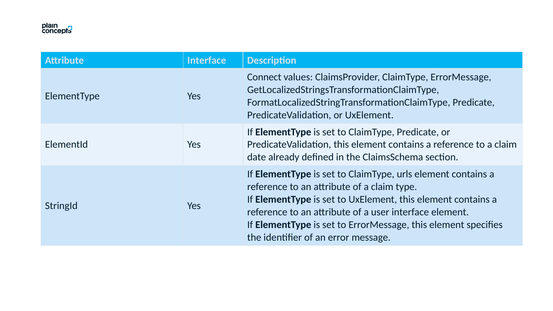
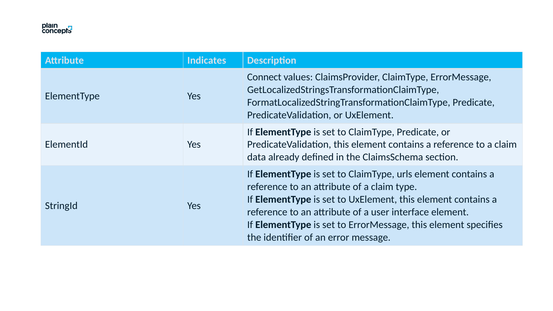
Attribute Interface: Interface -> Indicates
date: date -> data
